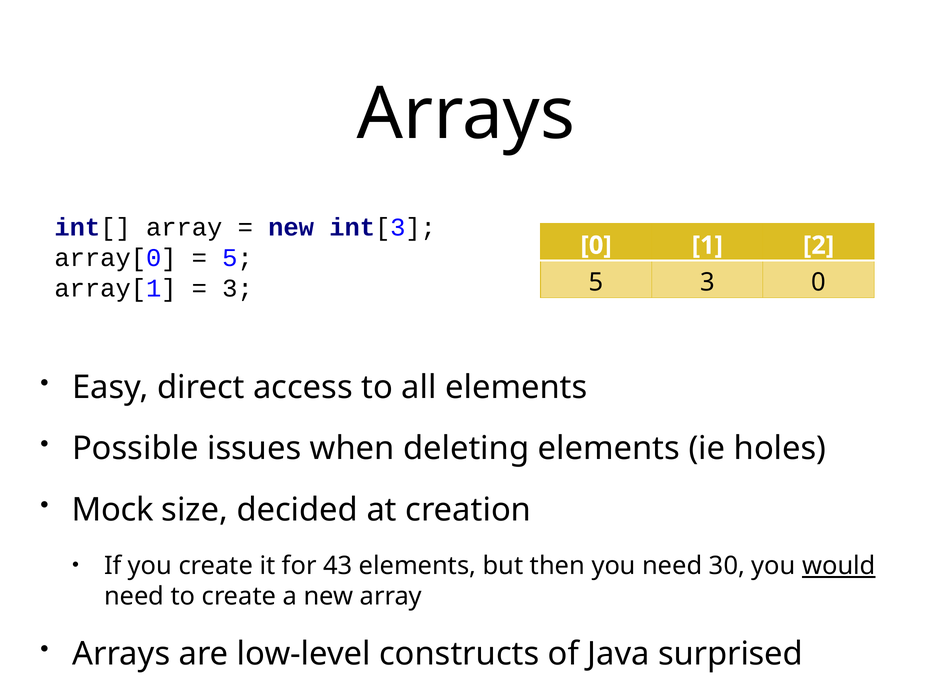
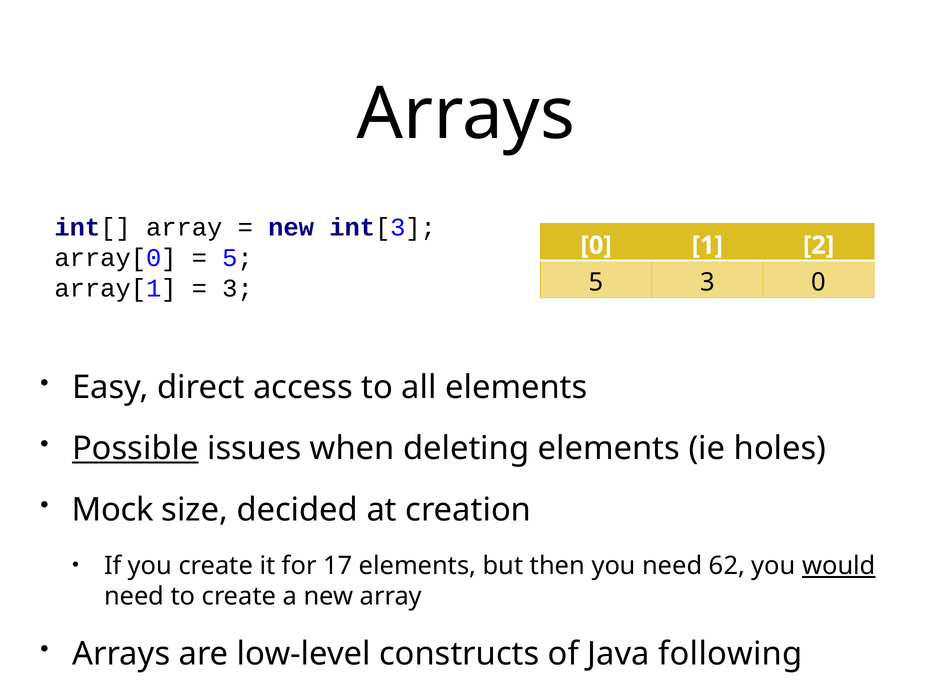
Possible underline: none -> present
43: 43 -> 17
30: 30 -> 62
surprised: surprised -> following
